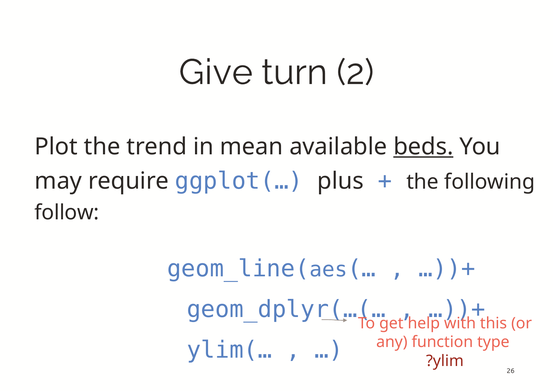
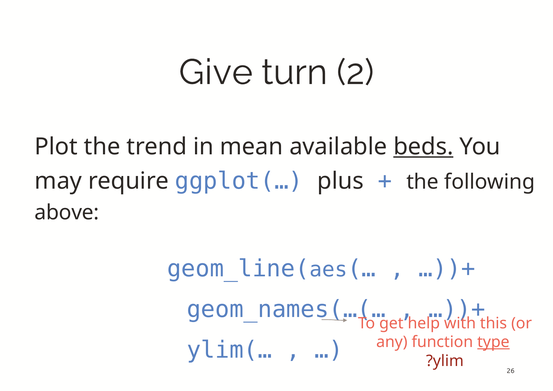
follow: follow -> above
geom_dplyr(…(…: geom_dplyr(…(… -> geom_names(…(…
type underline: none -> present
